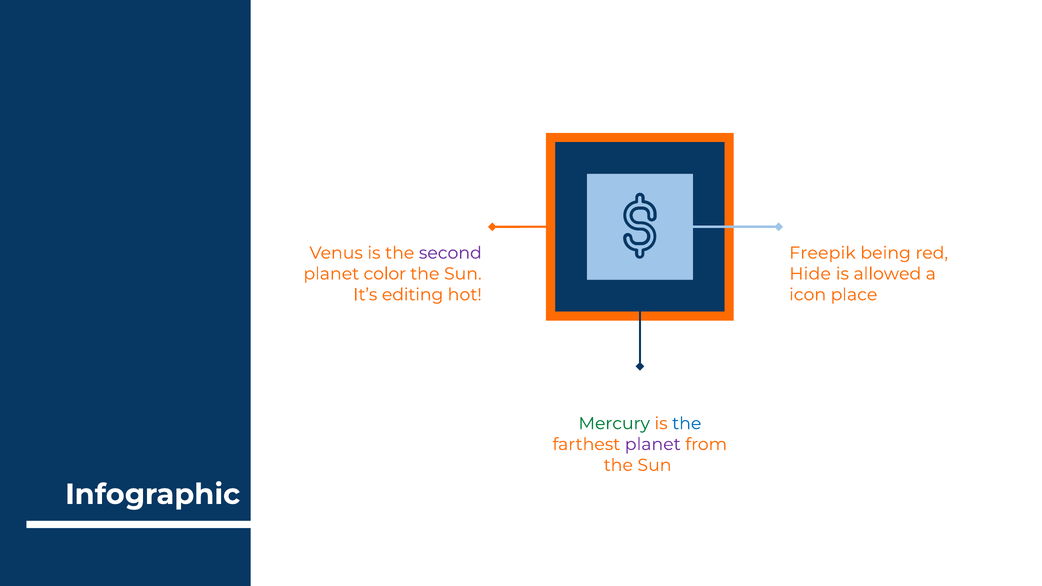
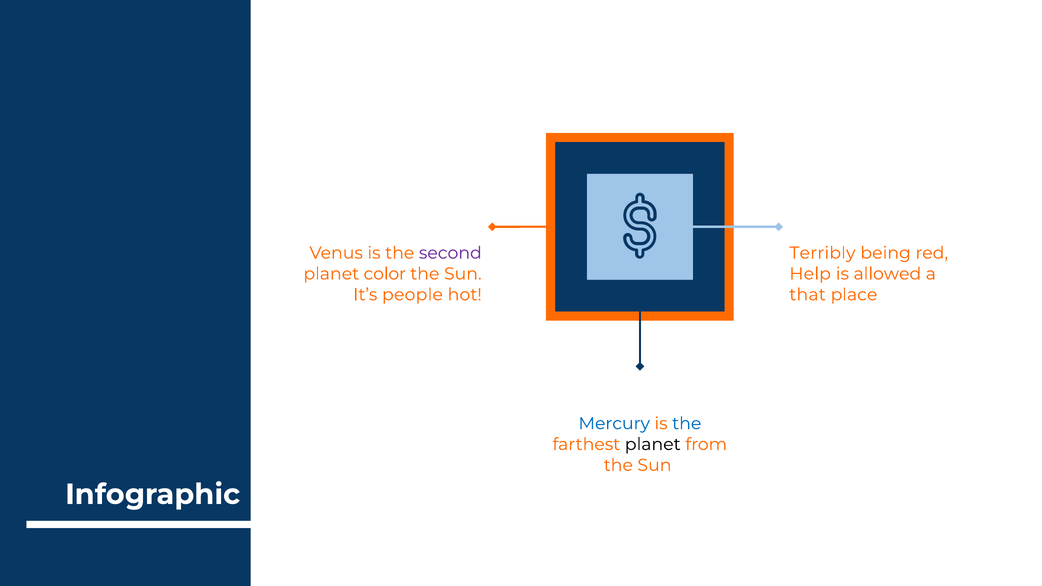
Freepik: Freepik -> Terribly
Hide: Hide -> Help
editing: editing -> people
icon: icon -> that
Mercury at (614, 424) colour: green -> blue
planet at (653, 444) colour: purple -> black
